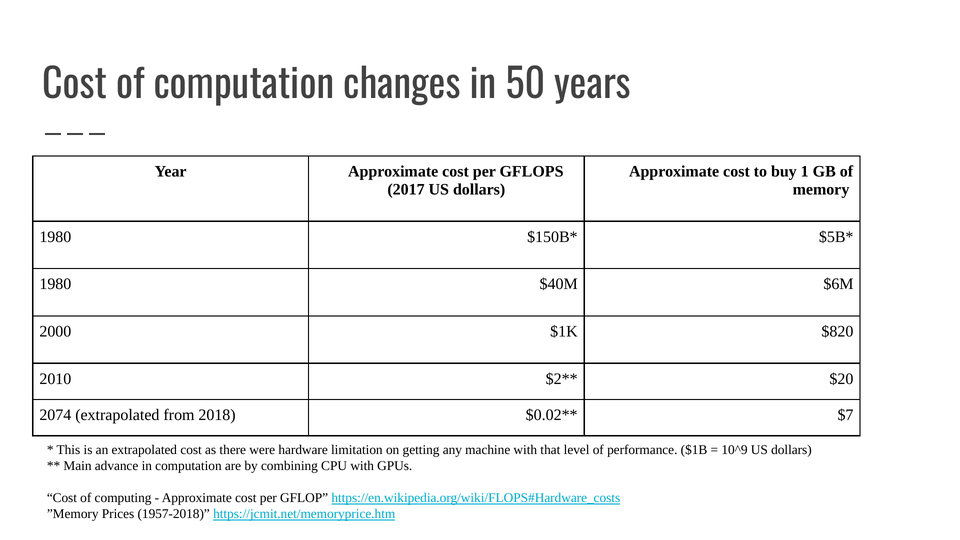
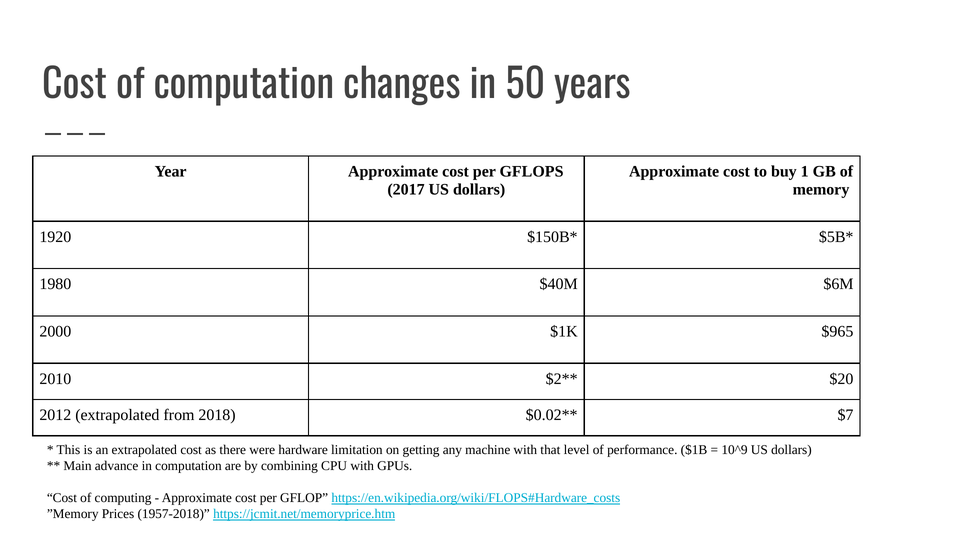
1980 at (55, 237): 1980 -> 1920
$820: $820 -> $965
2074: 2074 -> 2012
